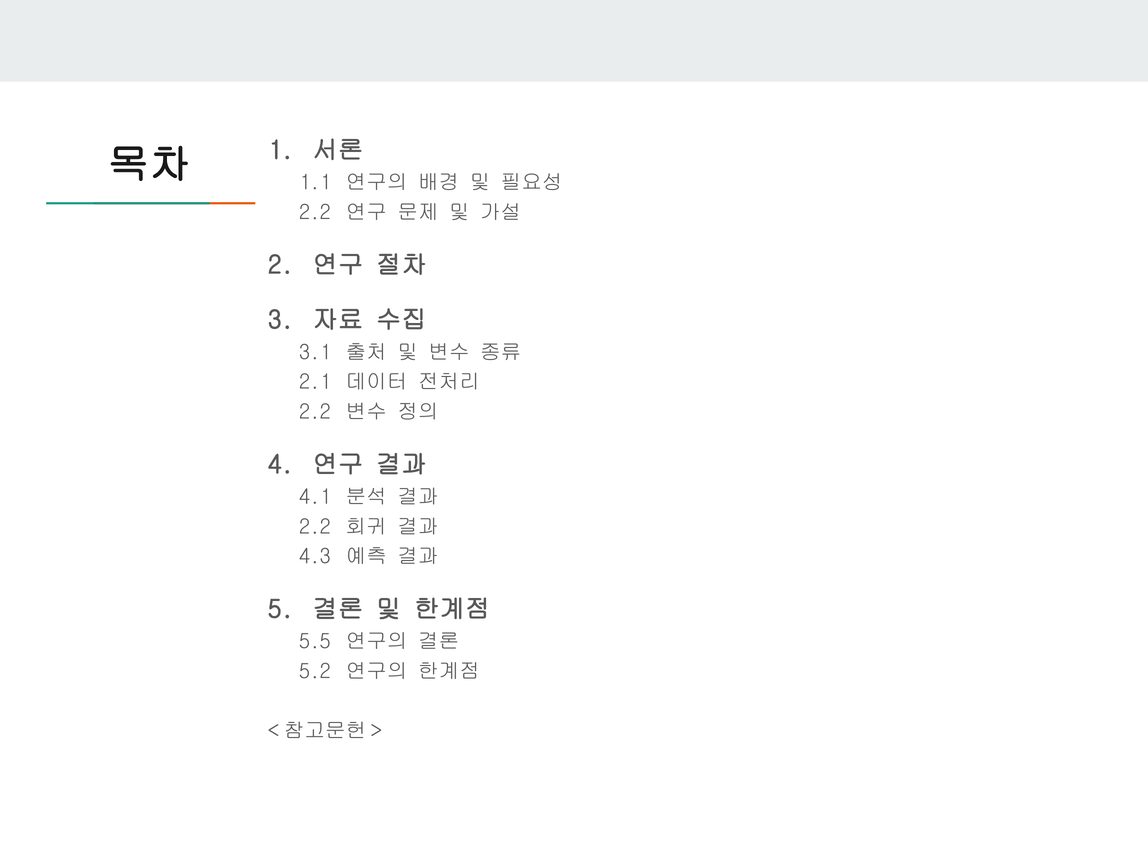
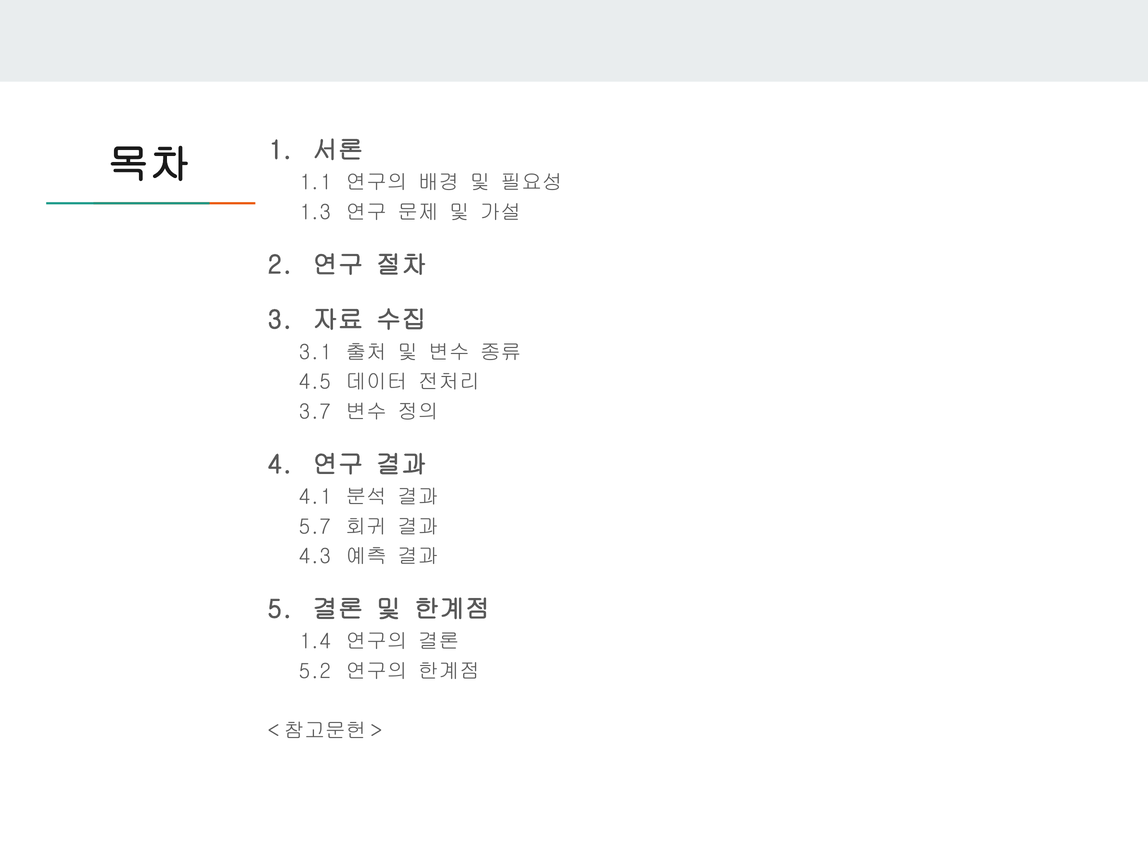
2.2 at (315, 212): 2.2 -> 1.3
2.1: 2.1 -> 4.5
2.2 at (315, 412): 2.2 -> 3.7
2.2 at (315, 527): 2.2 -> 5.7
5.5: 5.5 -> 1.4
